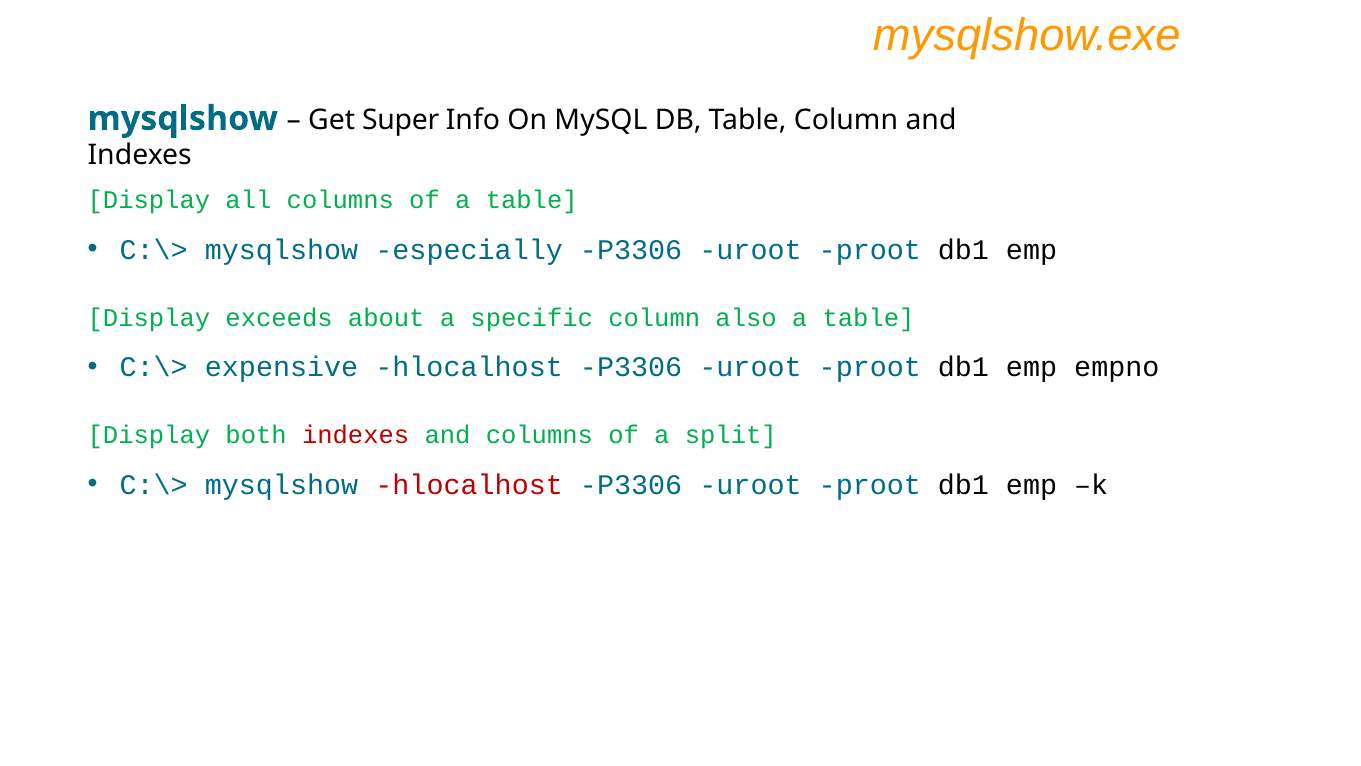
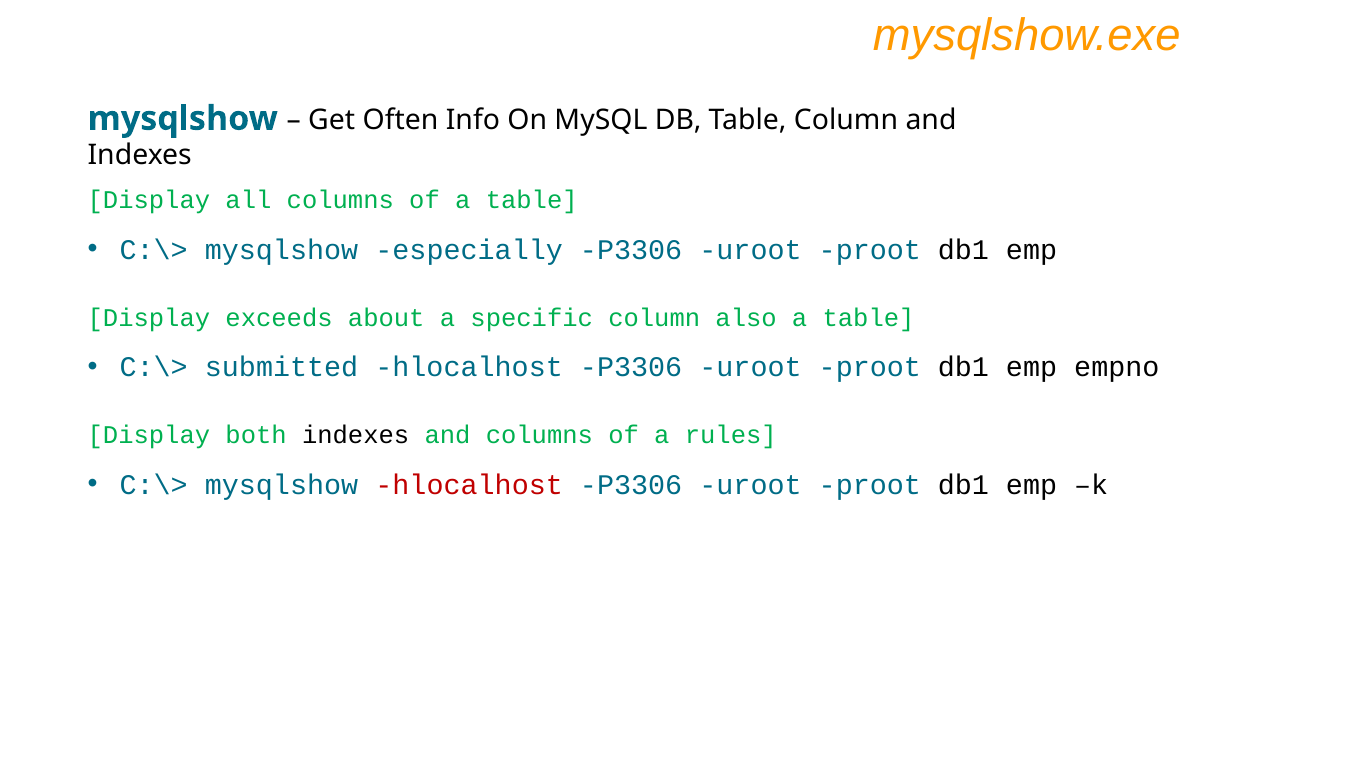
Super: Super -> Often
expensive: expensive -> submitted
indexes at (356, 435) colour: red -> black
split: split -> rules
